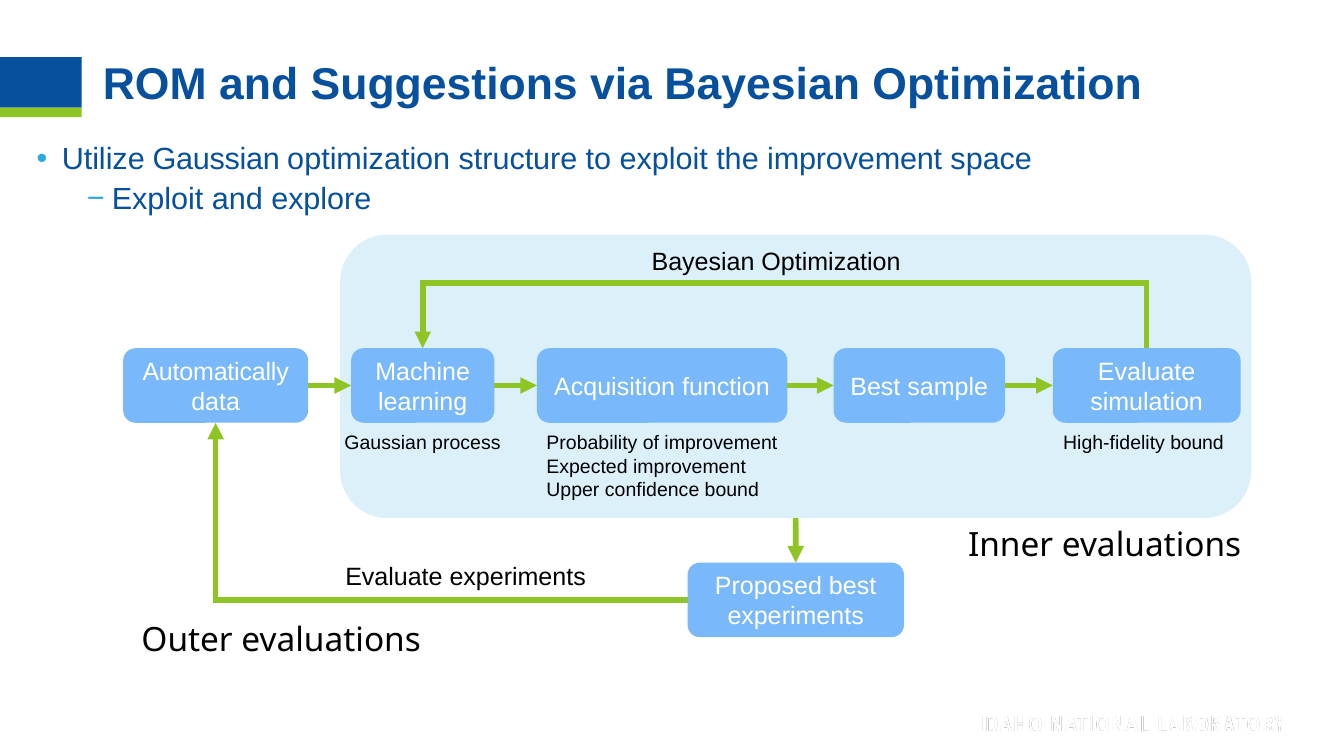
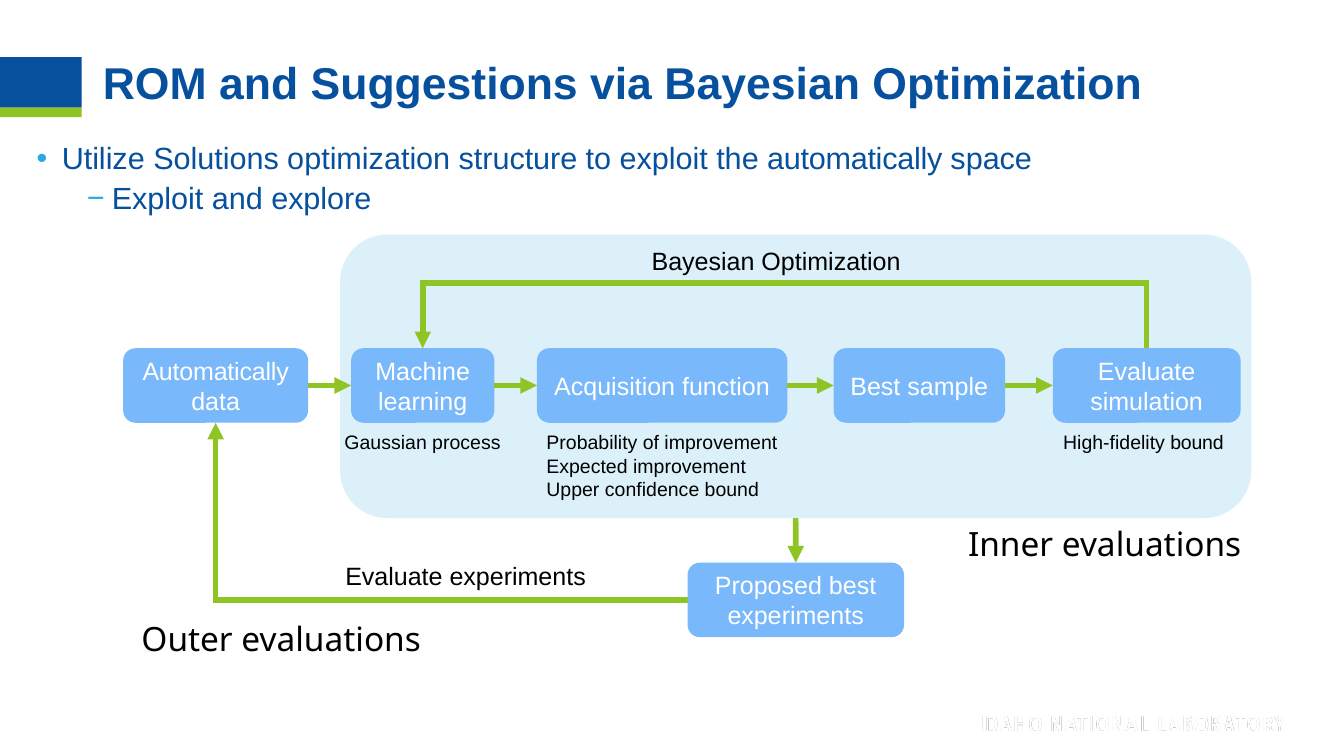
Utilize Gaussian: Gaussian -> Solutions
the improvement: improvement -> automatically
